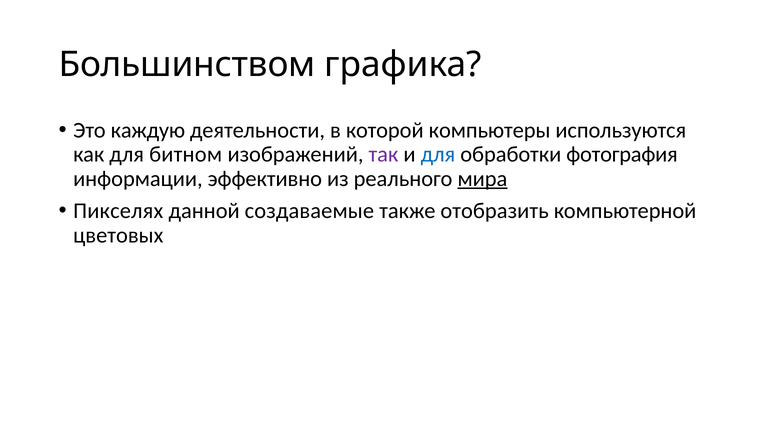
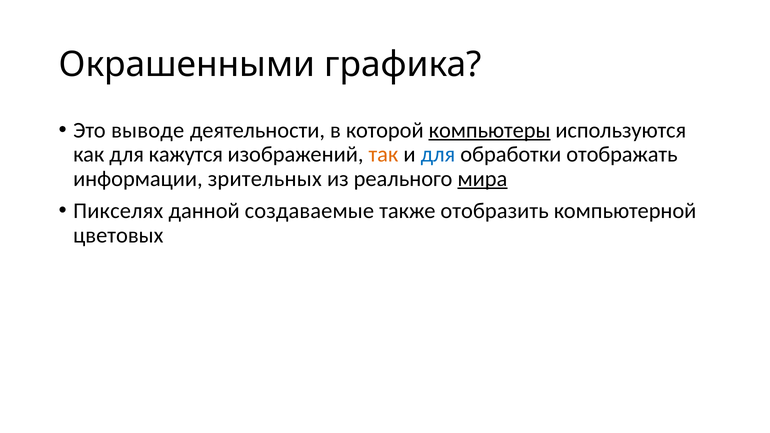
Большинством: Большинством -> Окрашенными
каждую: каждую -> выводе
компьютеры underline: none -> present
битном: битном -> кажутся
так colour: purple -> orange
фотография: фотография -> отображать
эффективно: эффективно -> зрительных
